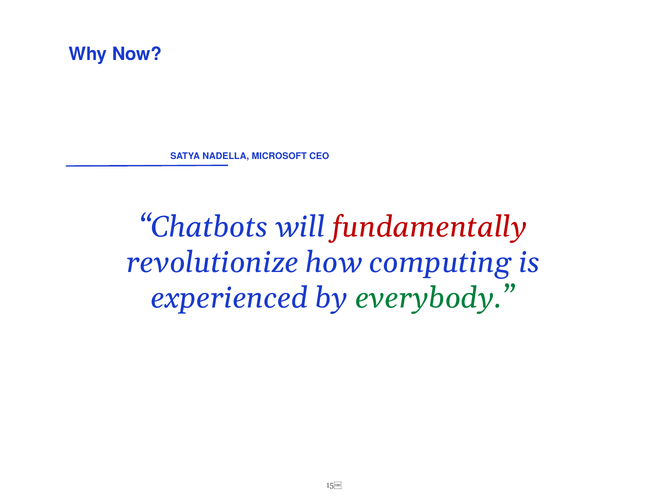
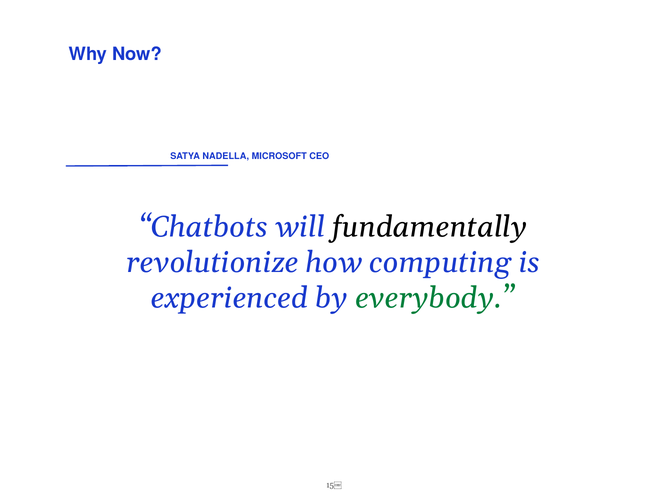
fundamentally colour: red -> black
